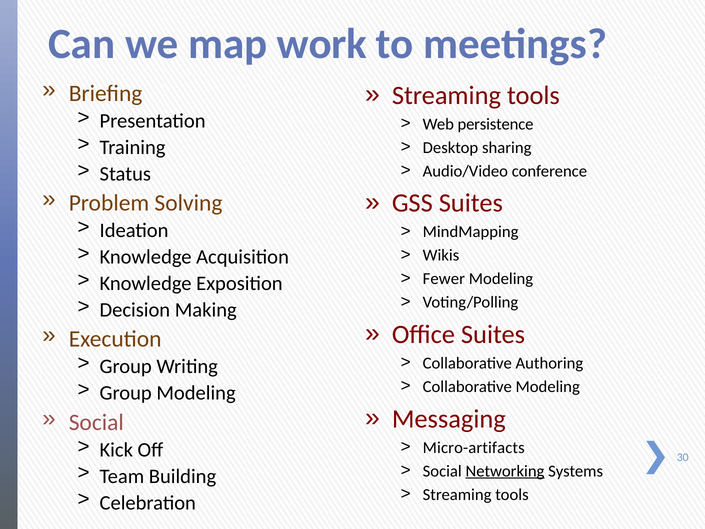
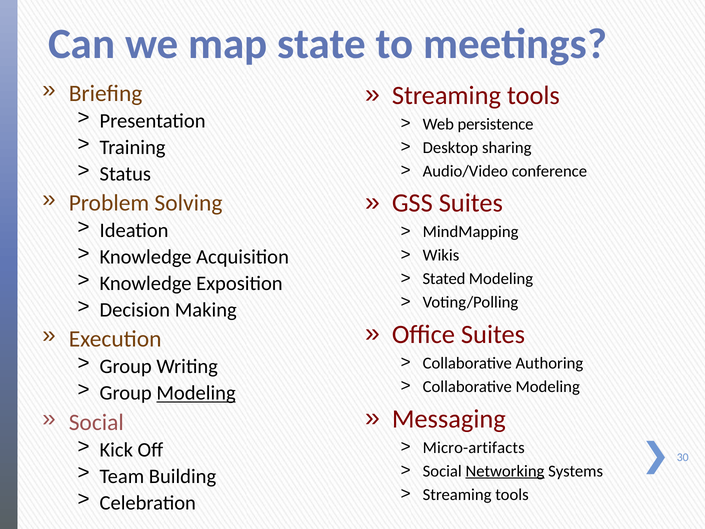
work: work -> state
Fewer: Fewer -> Stated
Modeling at (196, 393) underline: none -> present
